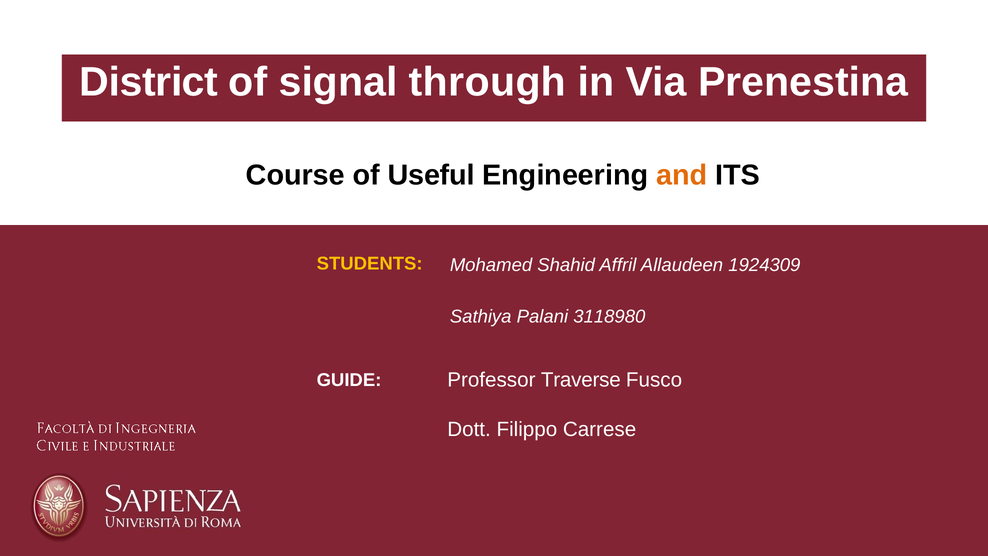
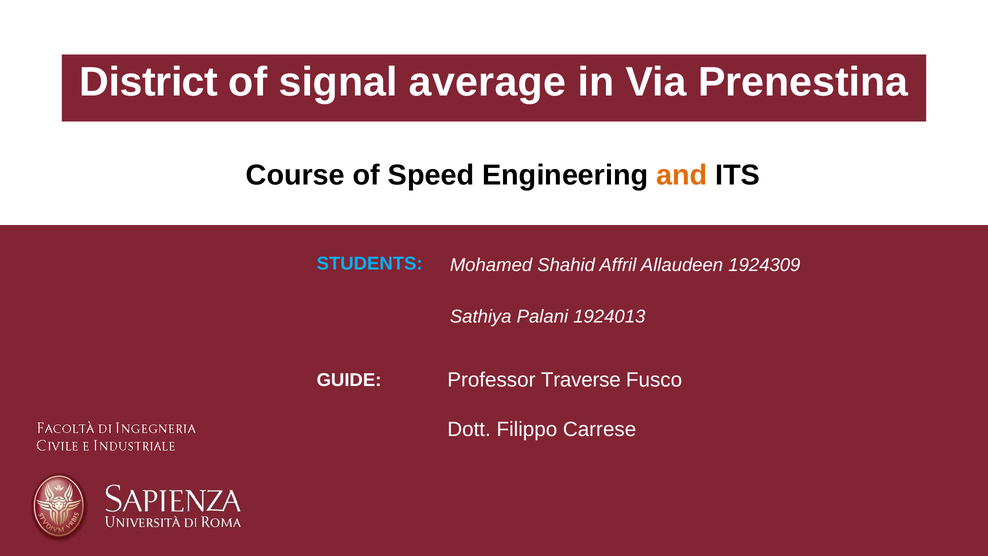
through: through -> average
Useful: Useful -> Speed
STUDENTS colour: yellow -> light blue
3118980: 3118980 -> 1924013
